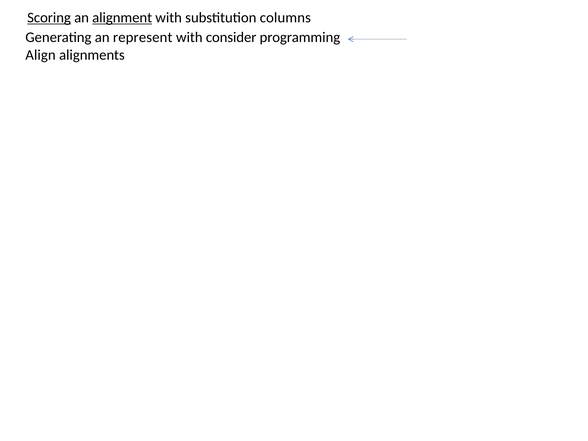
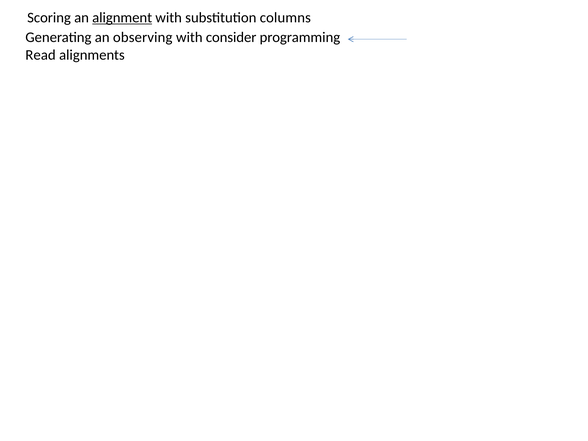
Scoring underline: present -> none
represent: represent -> observing
Align: Align -> Read
